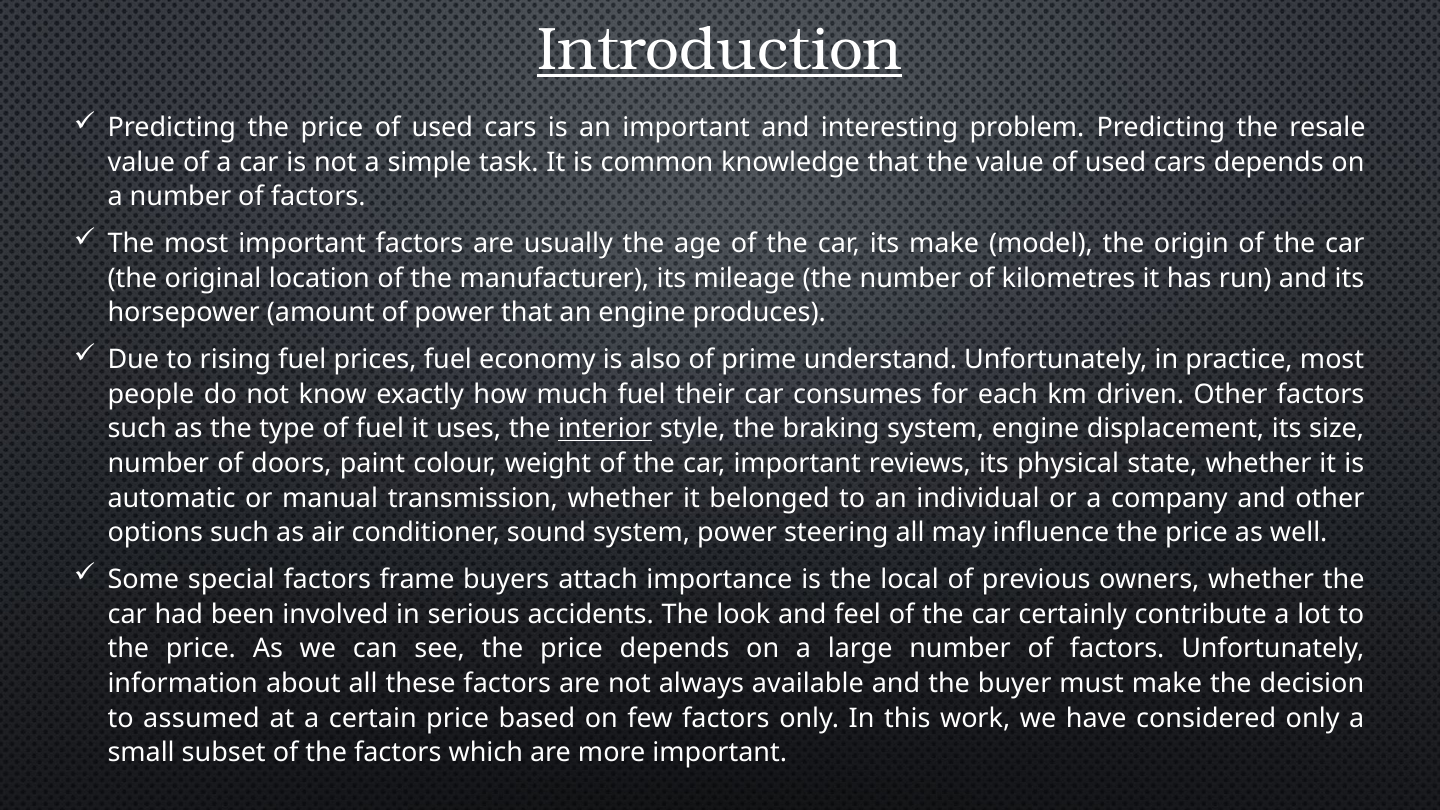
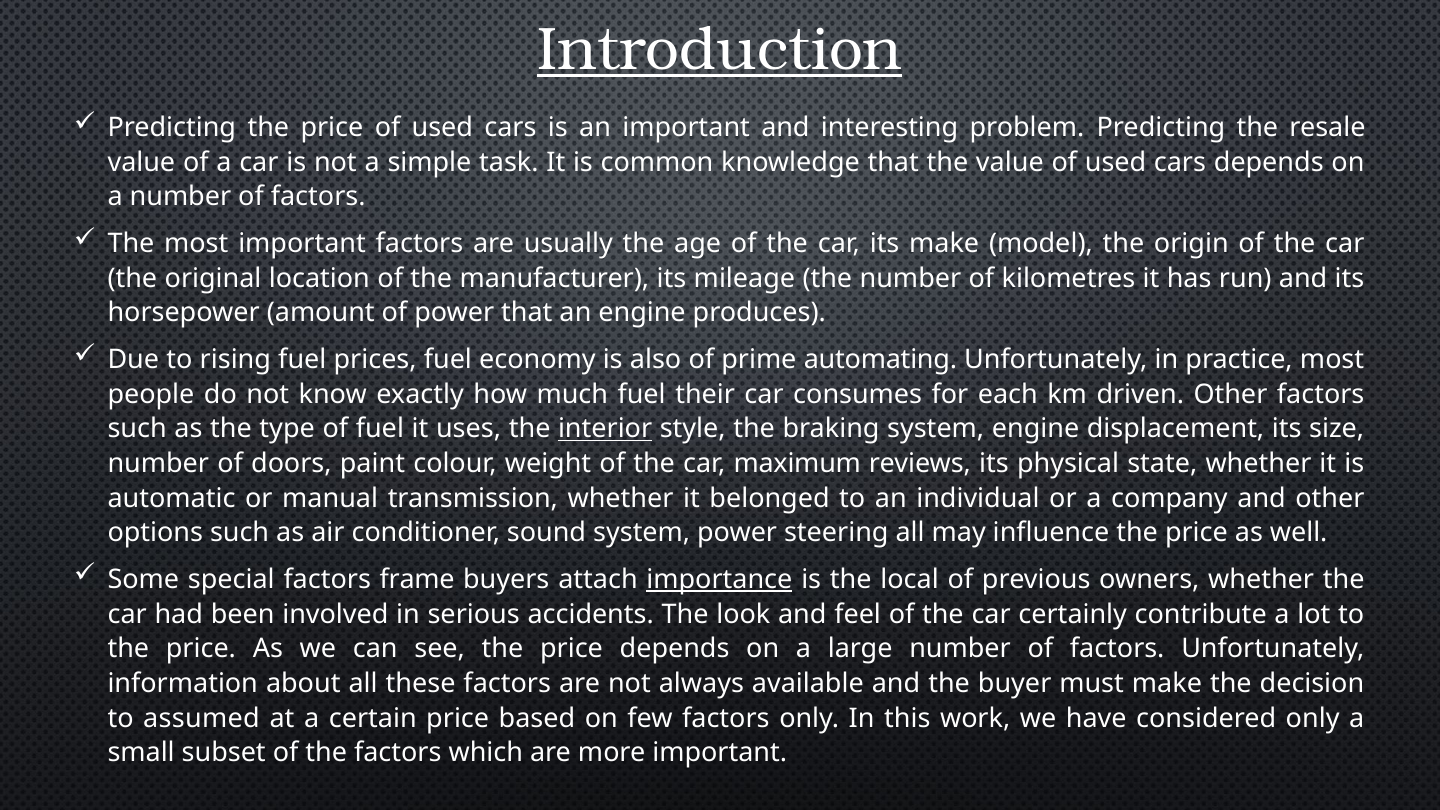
understand: understand -> automating
car important: important -> maximum
importance underline: none -> present
